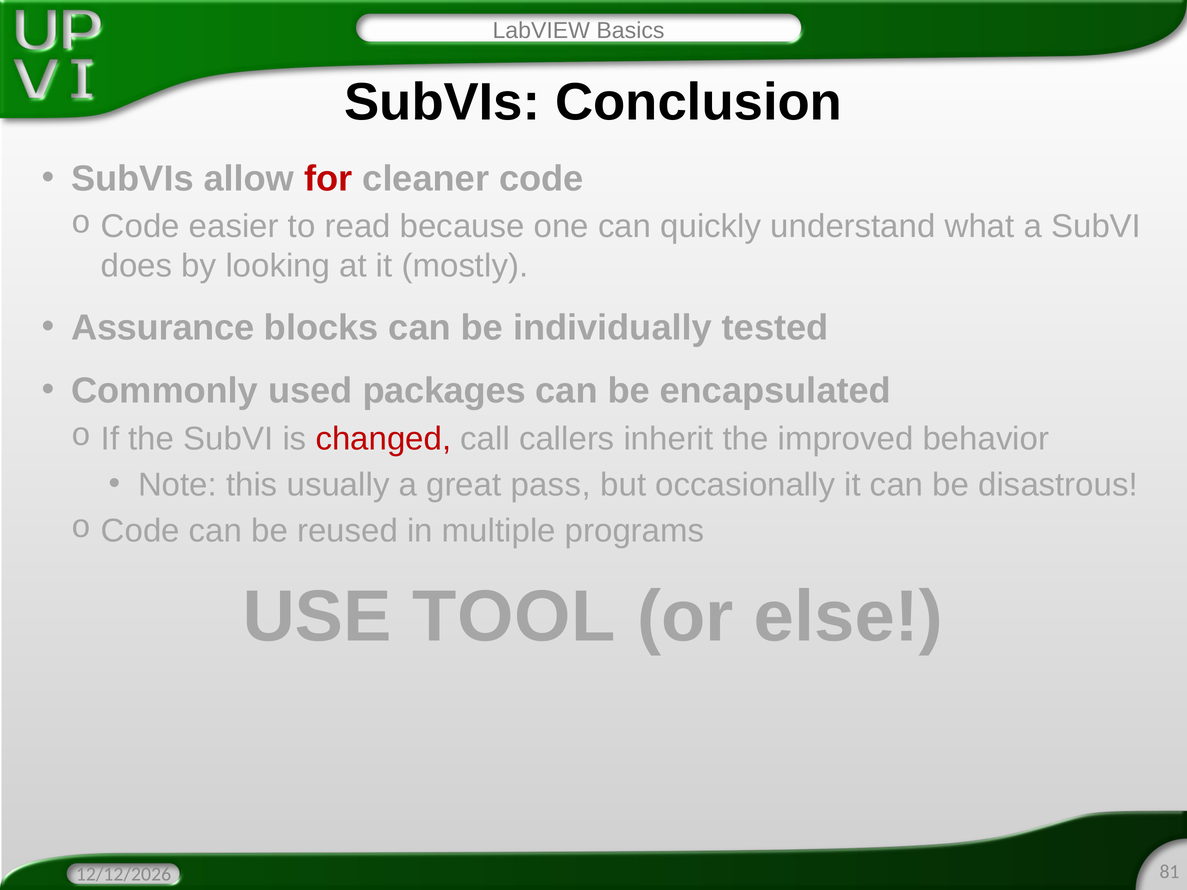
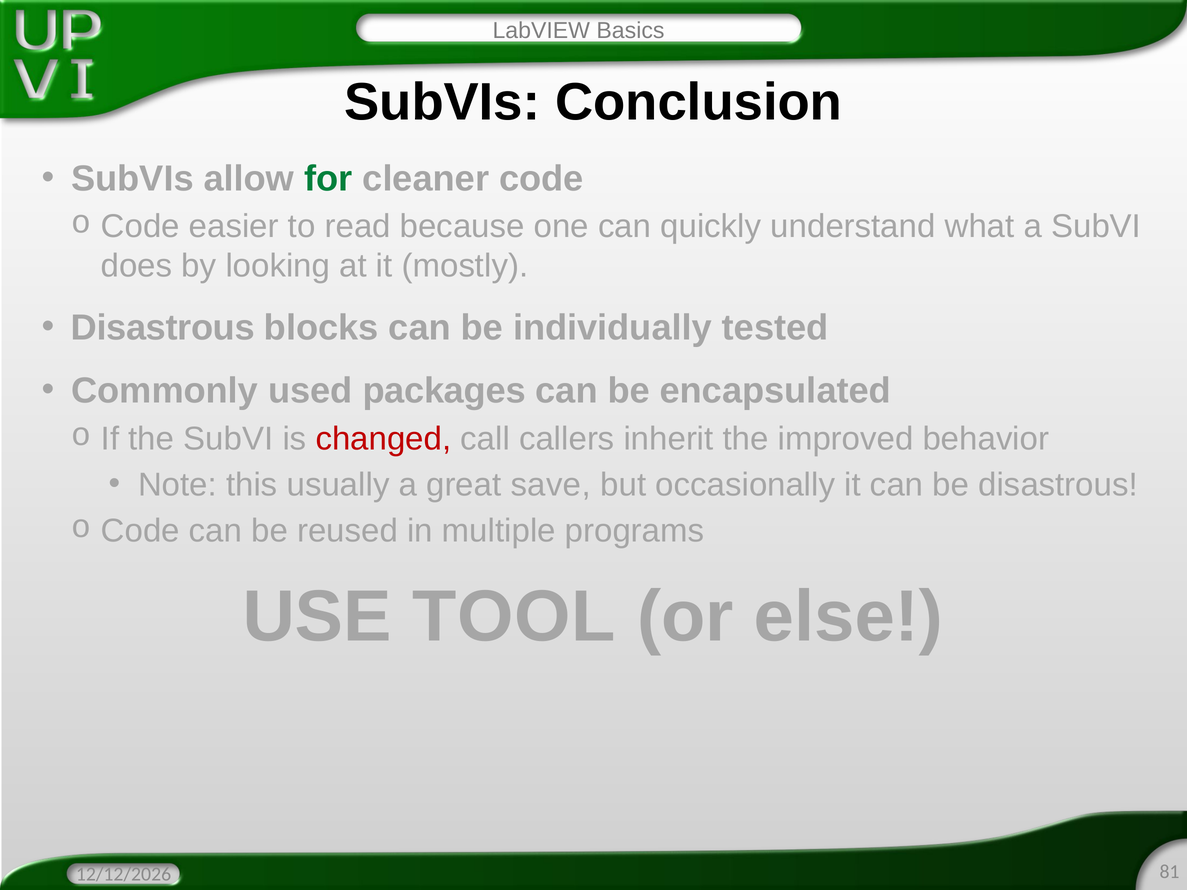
for colour: red -> green
Assurance at (163, 328): Assurance -> Disastrous
pass: pass -> save
